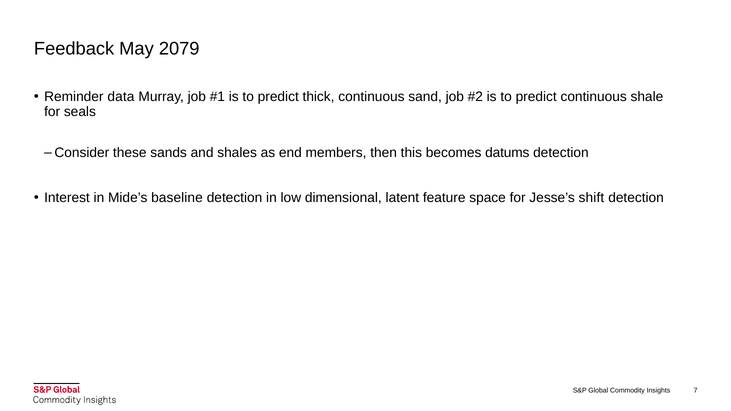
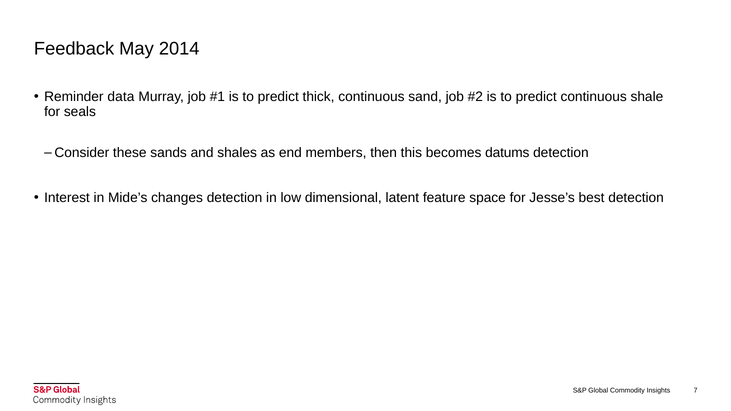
2079: 2079 -> 2014
baseline: baseline -> changes
shift: shift -> best
